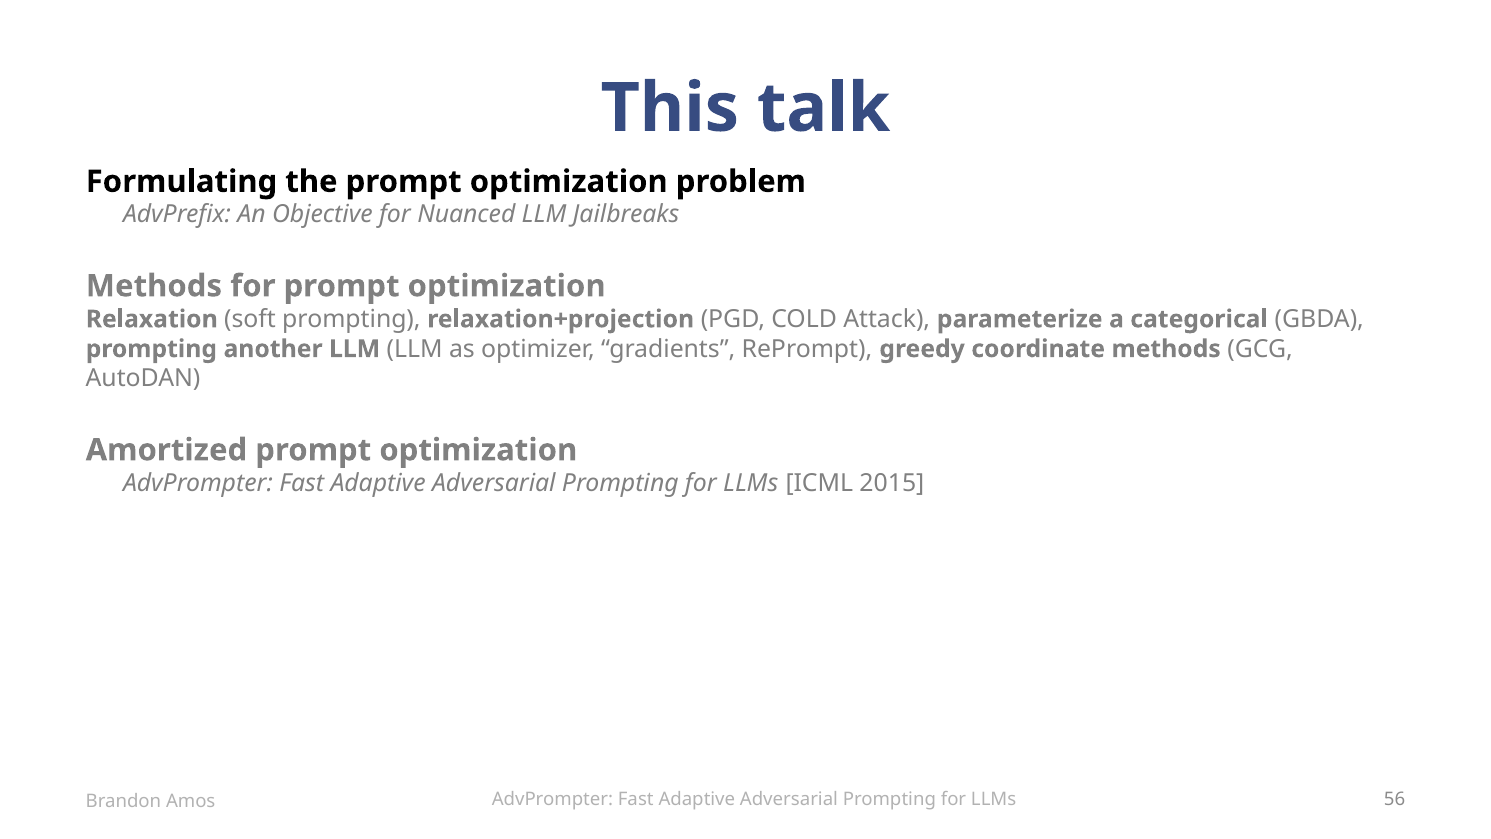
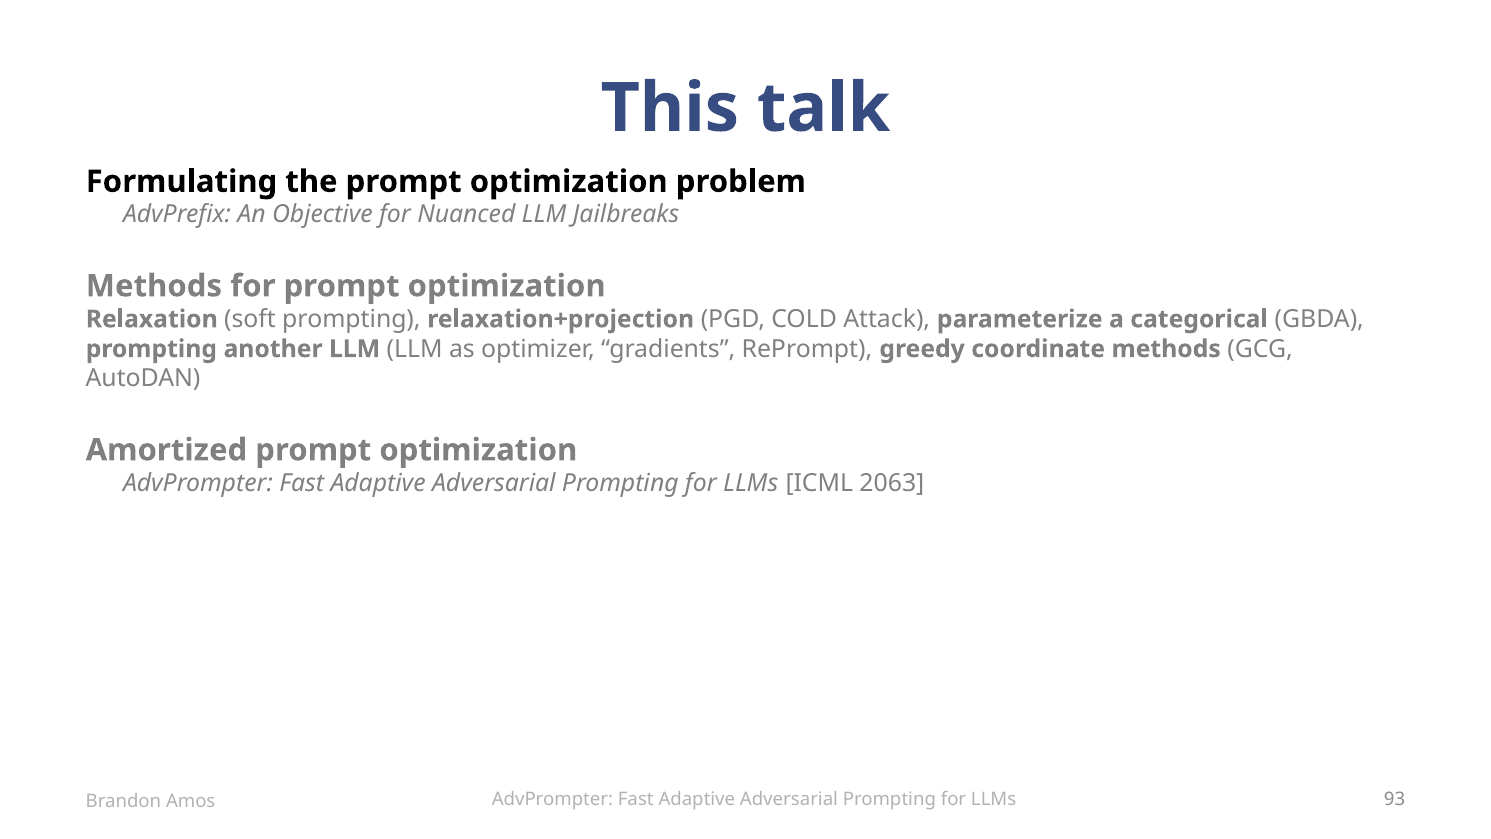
2015: 2015 -> 2063
56: 56 -> 93
